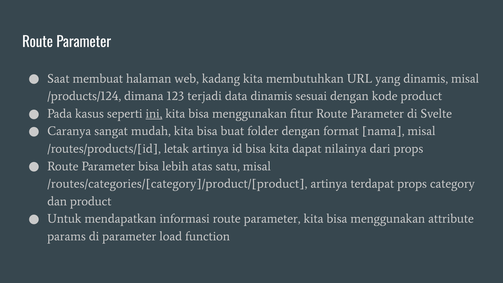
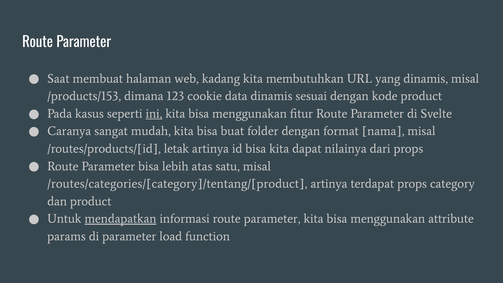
/products/124: /products/124 -> /products/153
terjadi: terjadi -> cookie
/routes/categories/[category]/product/[product: /routes/categories/[category]/product/[product -> /routes/categories/[category]/tentang/[product
mendapatkan underline: none -> present
